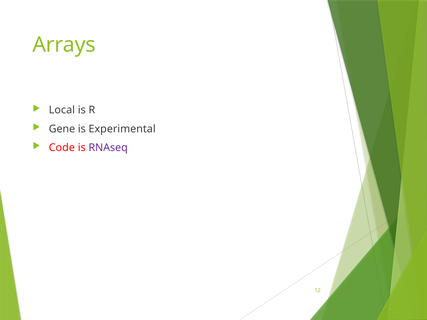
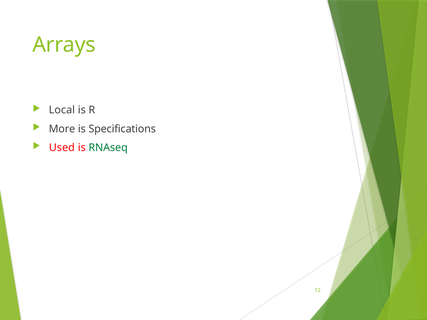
Gene: Gene -> More
Experimental: Experimental -> Specifications
Code: Code -> Used
RNAseq colour: purple -> green
